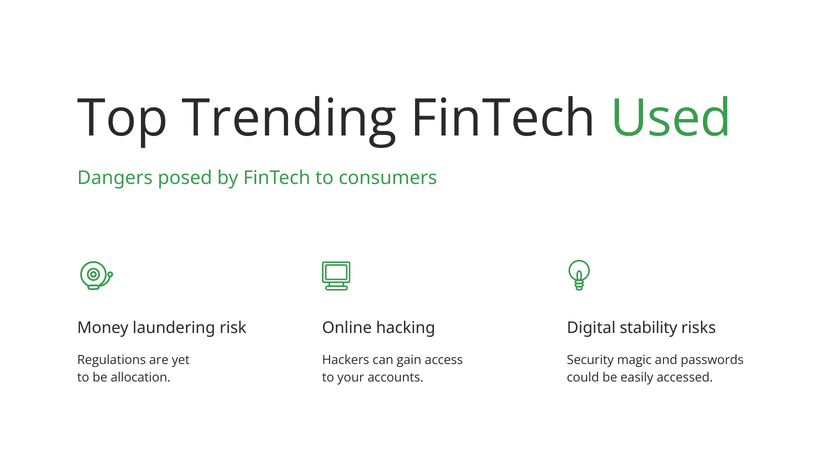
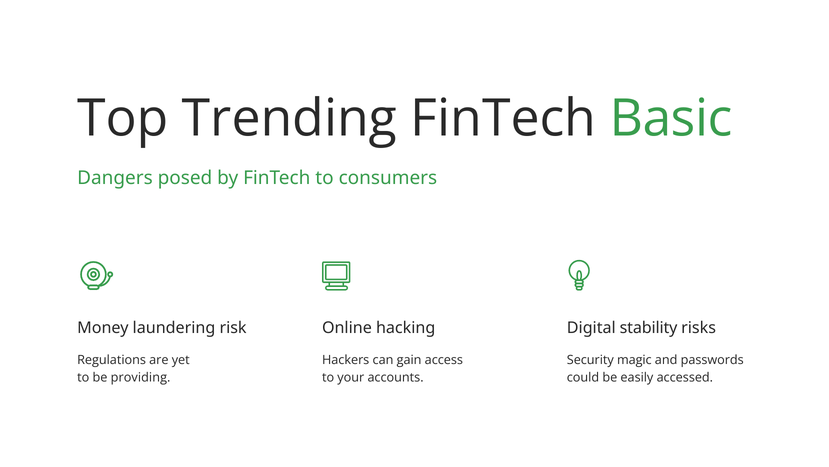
Used: Used -> Basic
allocation: allocation -> providing
